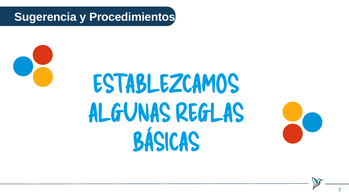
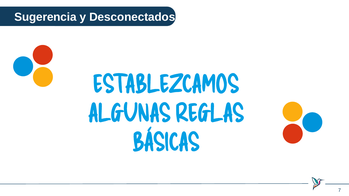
Procedimientos: Procedimientos -> Desconectados
